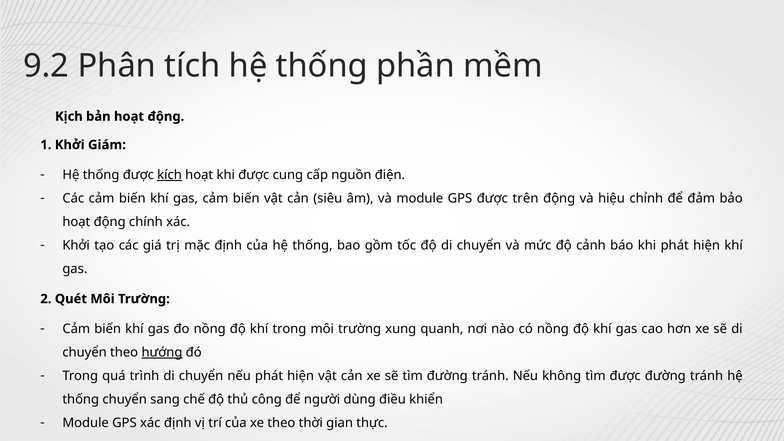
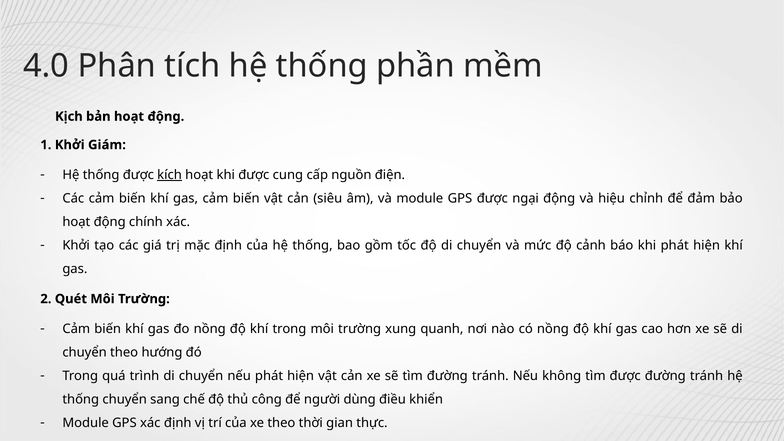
9.2: 9.2 -> 4.0
trên at (525, 198): trên -> ngại
hướng underline: present -> none
